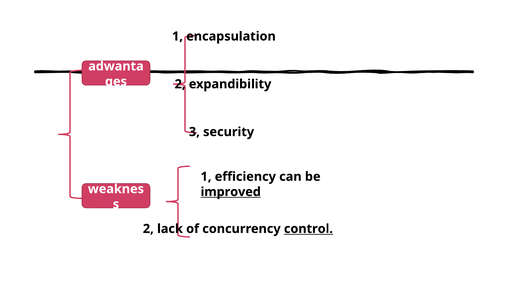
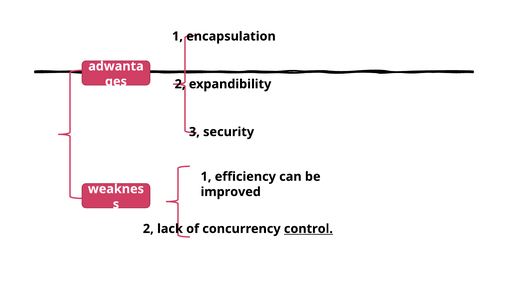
improved underline: present -> none
